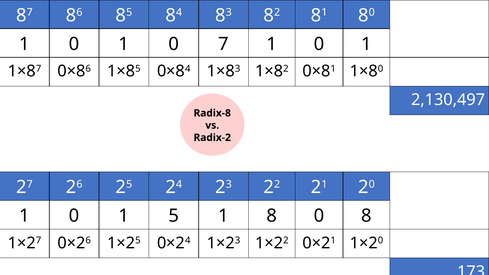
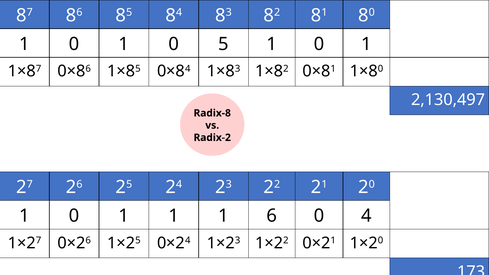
7: 7 -> 5
0 1 5: 5 -> 1
1 8: 8 -> 6
0 8: 8 -> 4
